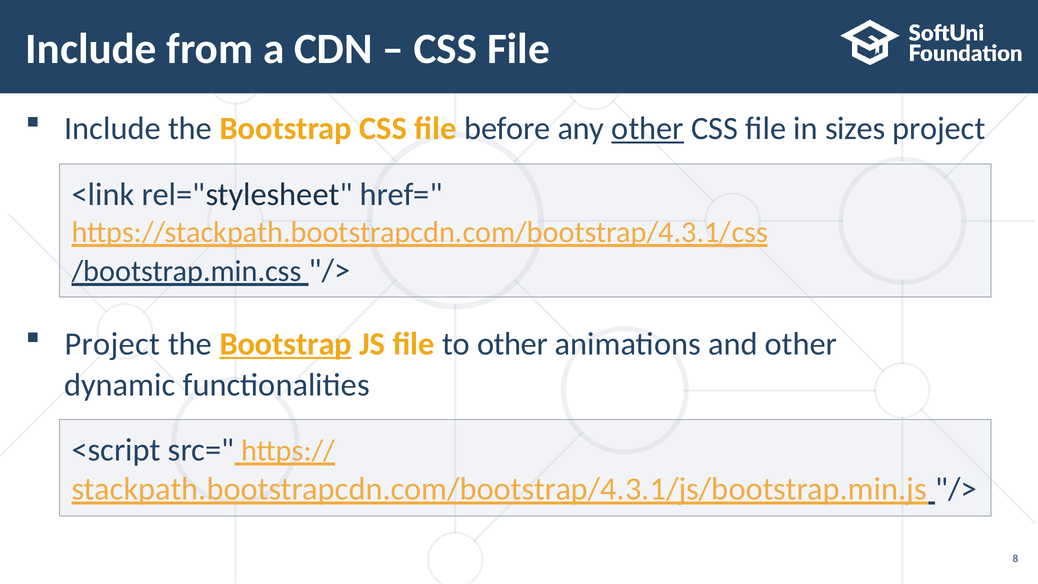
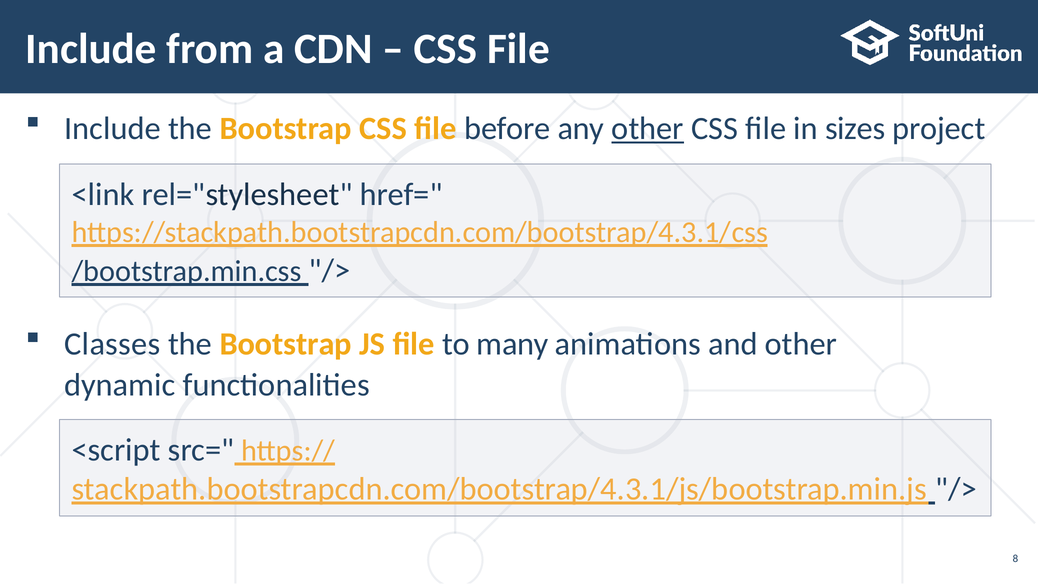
Project at (112, 344): Project -> Classes
Bootstrap at (286, 344) underline: present -> none
to other: other -> many
